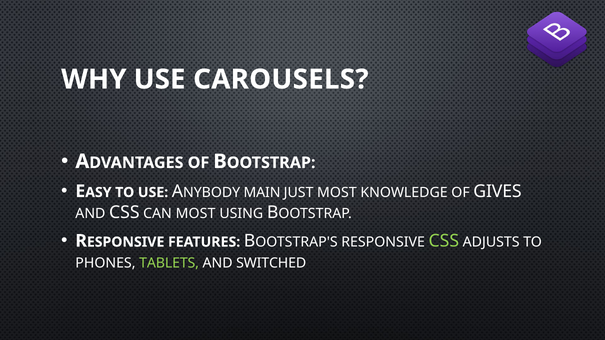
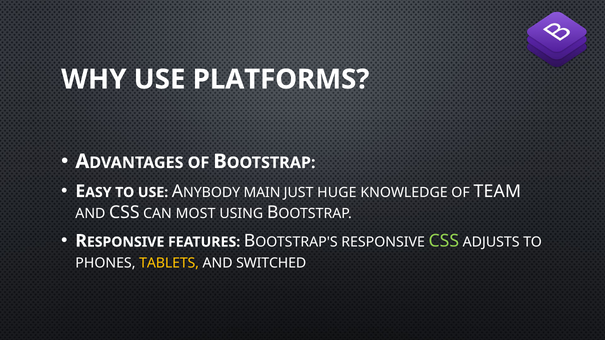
CAROUSELS: CAROUSELS -> PLATFORMS
JUST MOST: MOST -> HUGE
GIVES: GIVES -> TEAM
TABLETS colour: light green -> yellow
